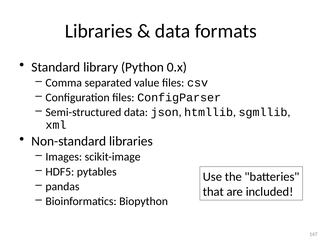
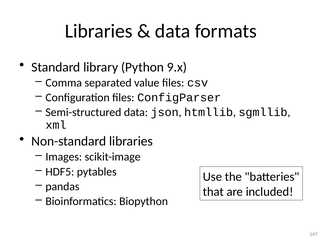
0.x: 0.x -> 9.x
